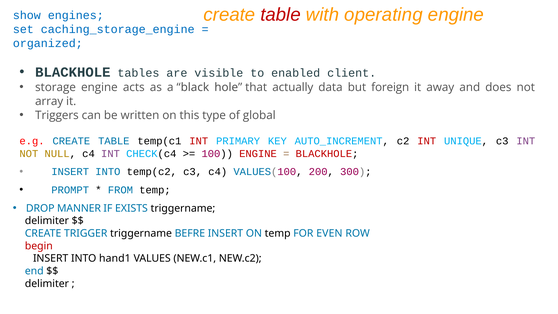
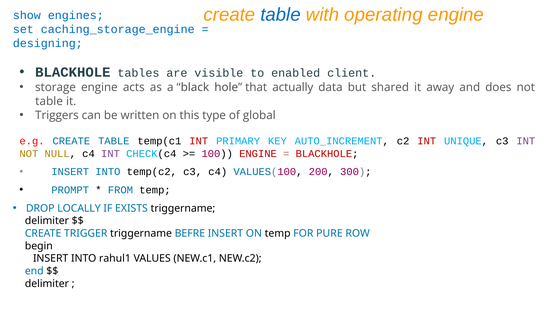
table at (281, 15) colour: red -> blue
organized: organized -> designing
foreign: foreign -> shared
array at (49, 101): array -> table
MANNER: MANNER -> LOCALLY
EVEN: EVEN -> PURE
begin colour: red -> black
hand1: hand1 -> rahul1
